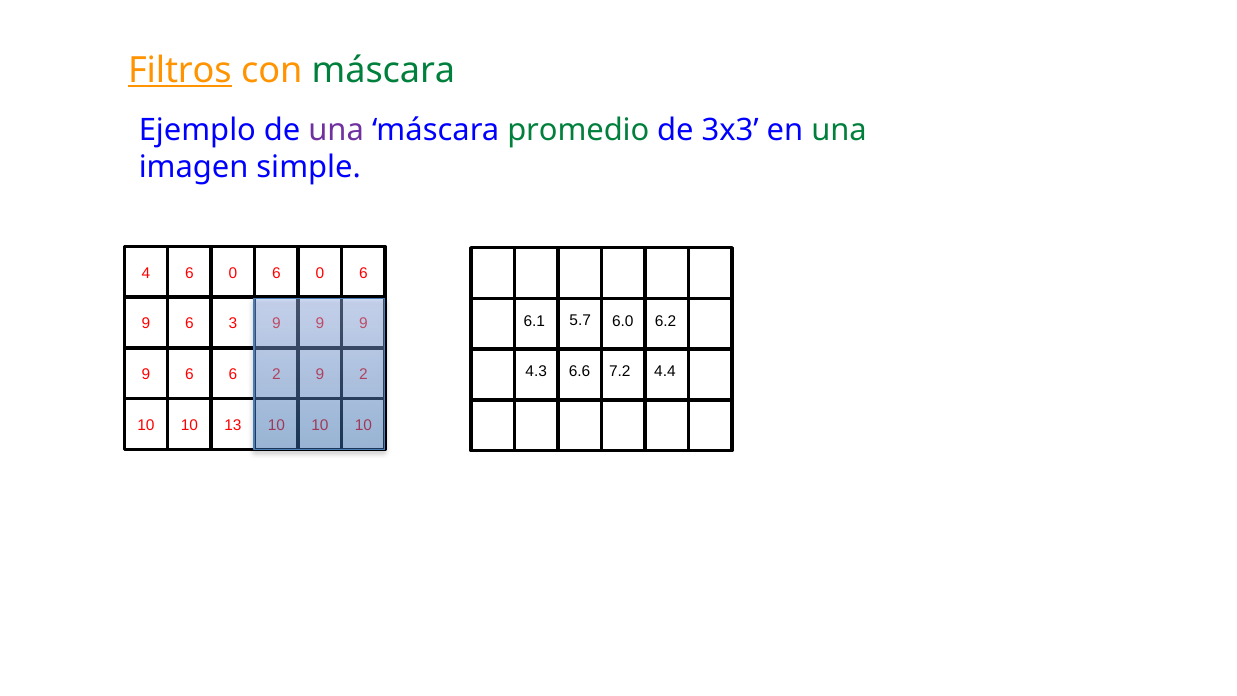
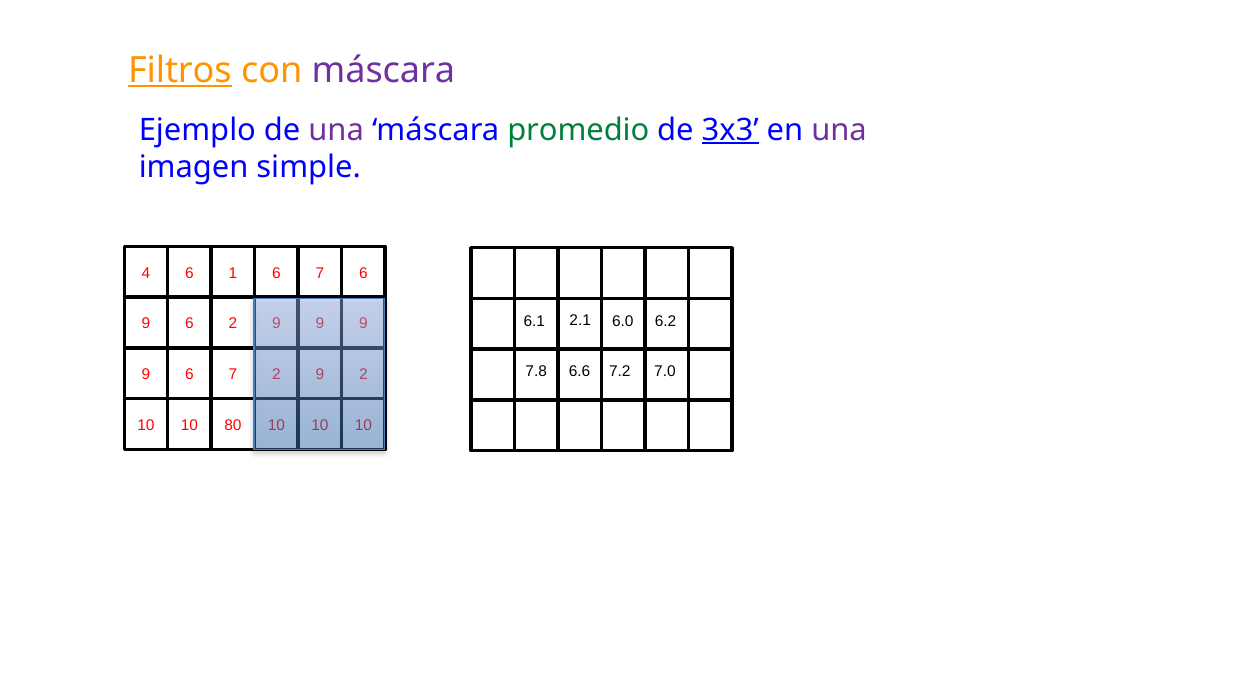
máscara at (383, 70) colour: green -> purple
3x3 underline: none -> present
una at (839, 130) colour: green -> purple
0 at (233, 273): 0 -> 1
0 at (320, 273): 0 -> 7
5.7: 5.7 -> 2.1
6 3: 3 -> 2
4.3: 4.3 -> 7.8
4.4: 4.4 -> 7.0
6 at (233, 374): 6 -> 7
13: 13 -> 80
